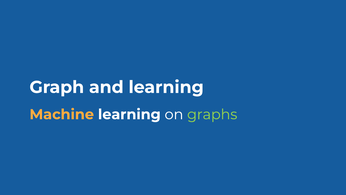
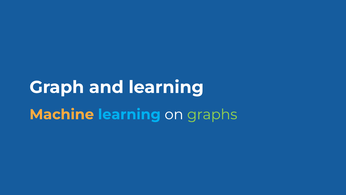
learning at (129, 114) colour: white -> light blue
